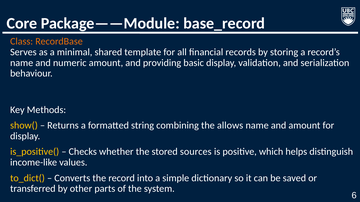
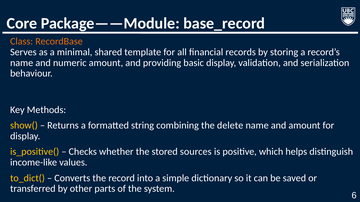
allows: allows -> delete
